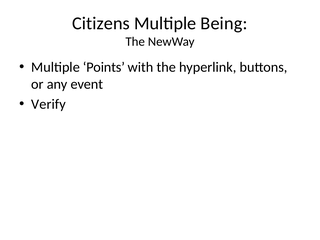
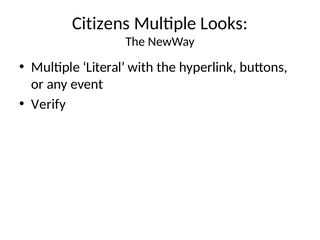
Being: Being -> Looks
Points: Points -> Literal
